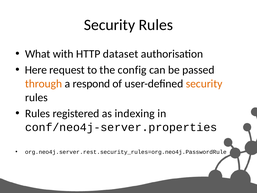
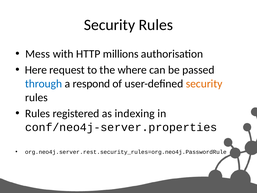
What: What -> Mess
dataset: dataset -> millions
config: config -> where
through colour: orange -> blue
